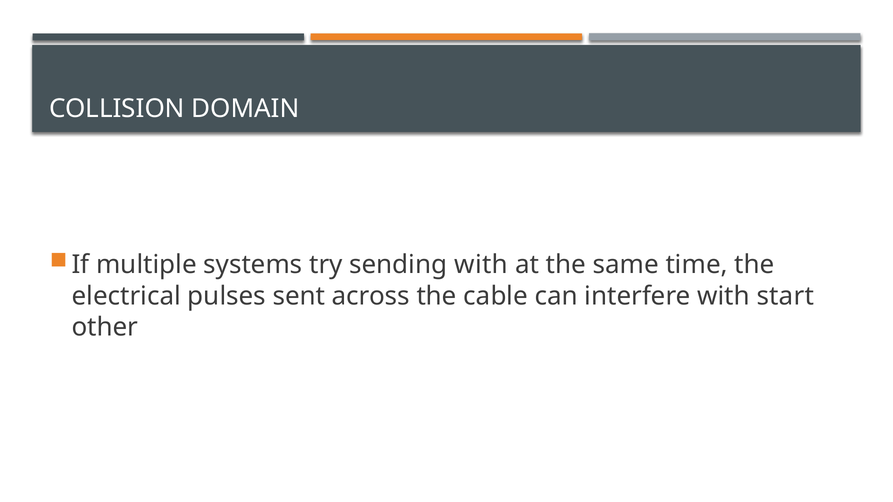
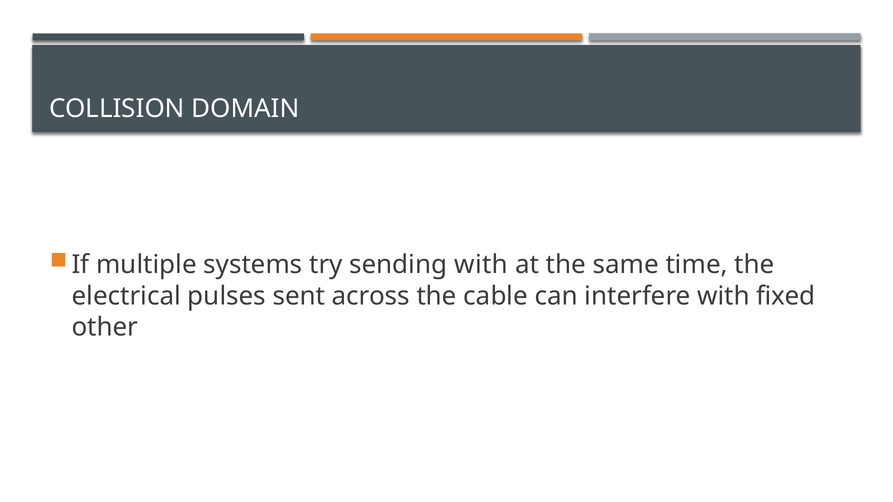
start: start -> fixed
